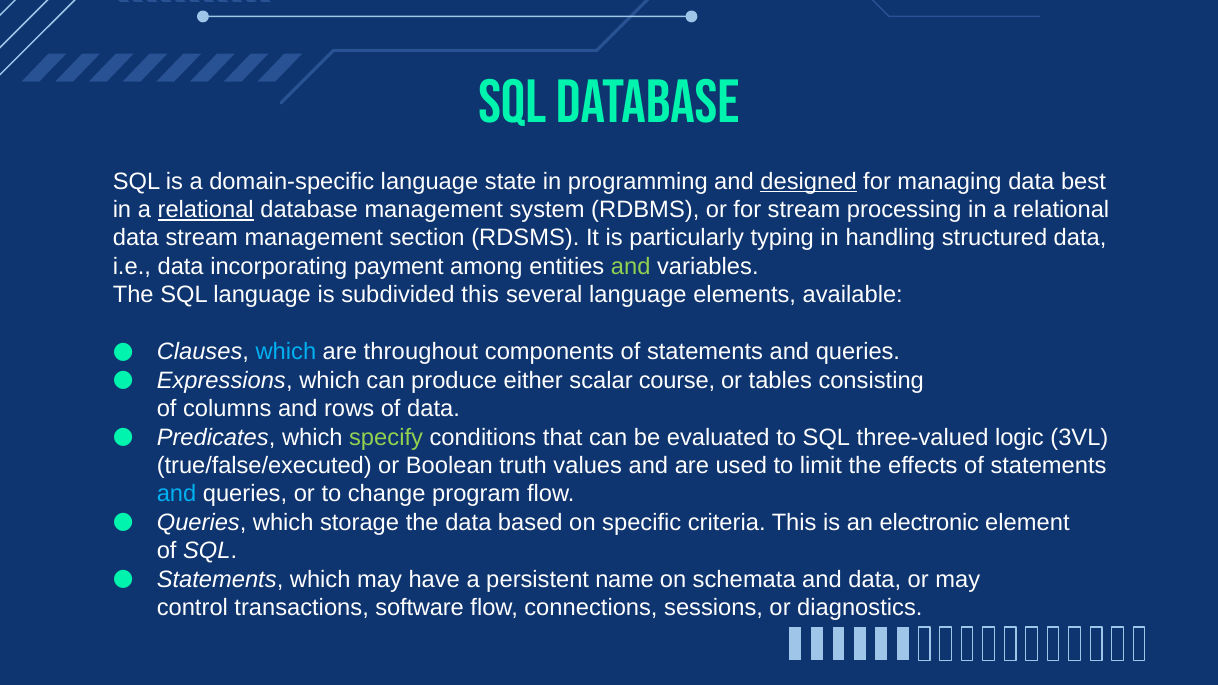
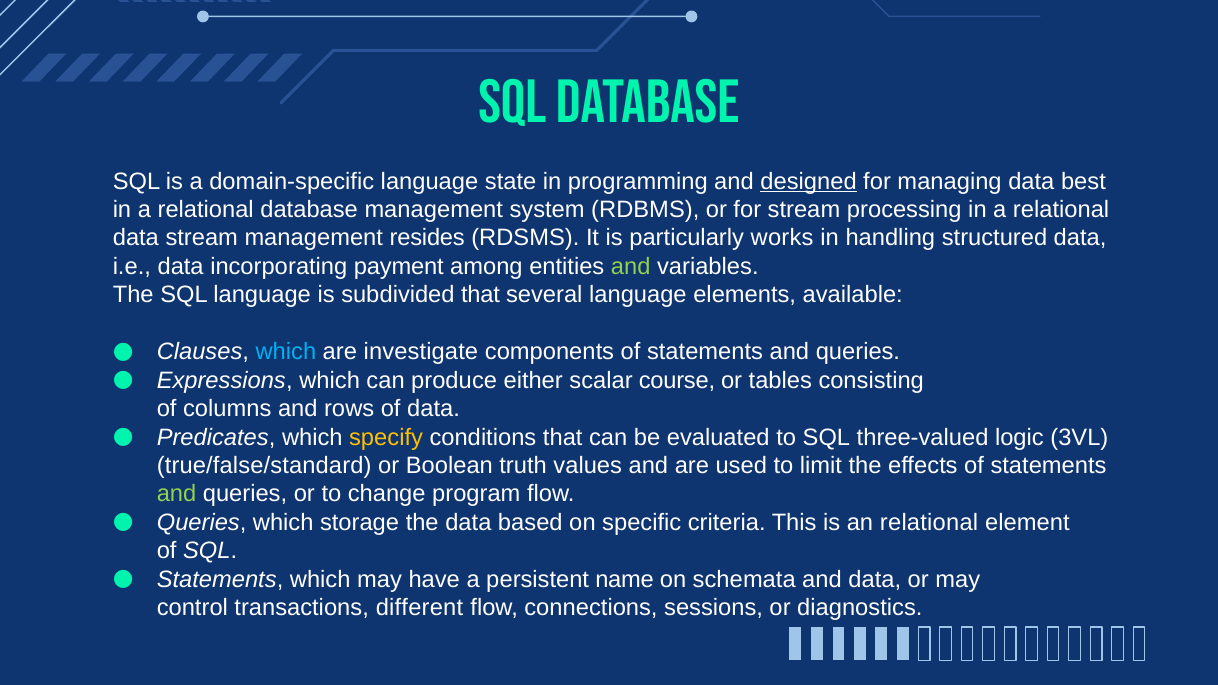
relational at (206, 210) underline: present -> none
section: section -> resides
typing: typing -> works
subdivided this: this -> that
throughout: throughout -> investigate
specify colour: light green -> yellow
true/false/executed: true/false/executed -> true/false/standard
and at (177, 494) colour: light blue -> light green
an electronic: electronic -> relational
software: software -> different
